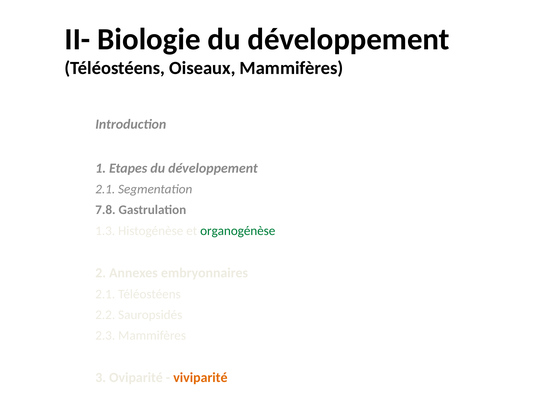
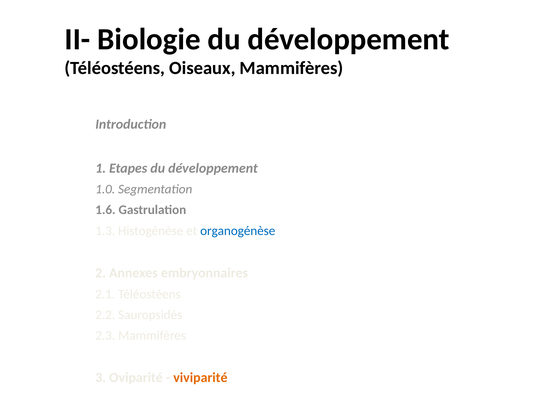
2.1 at (105, 189): 2.1 -> 1.0
7.8: 7.8 -> 1.6
organogénèse colour: green -> blue
